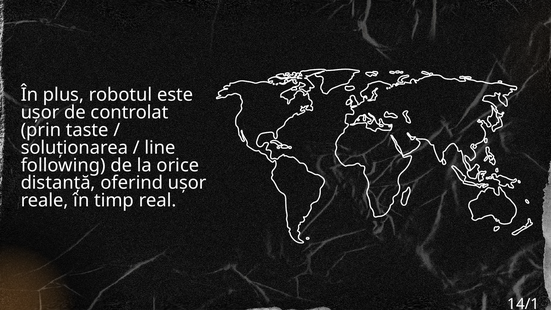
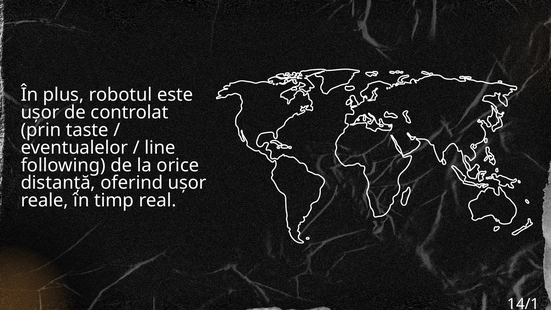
soluționarea: soluționarea -> eventualelor
